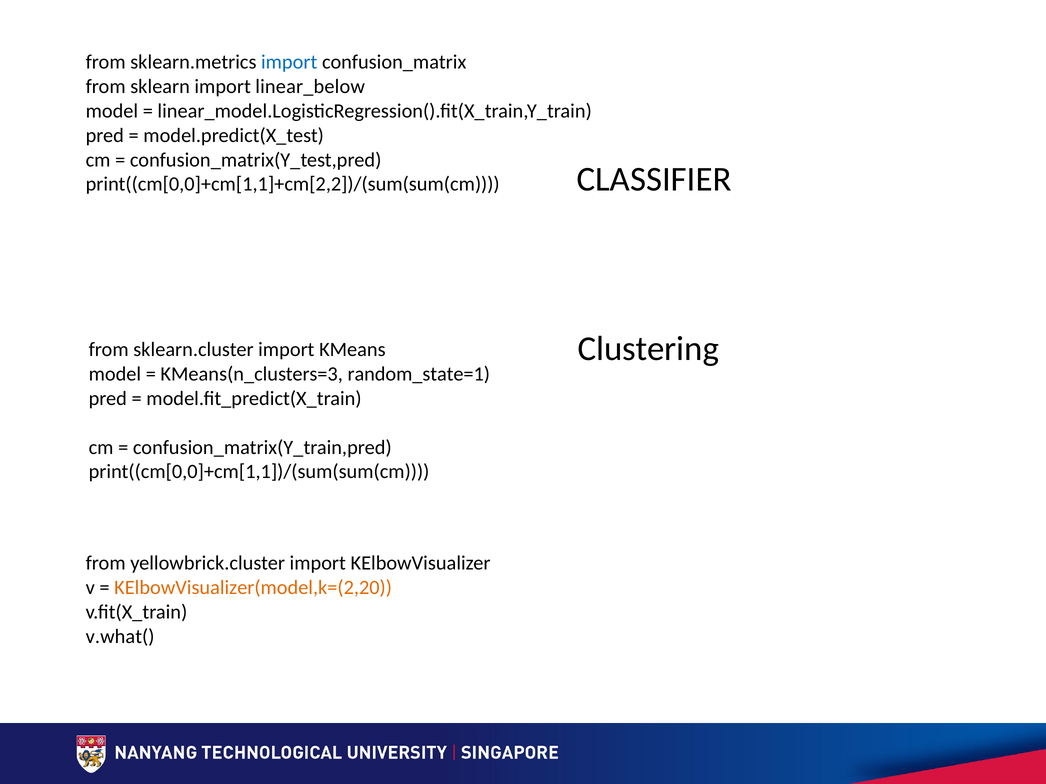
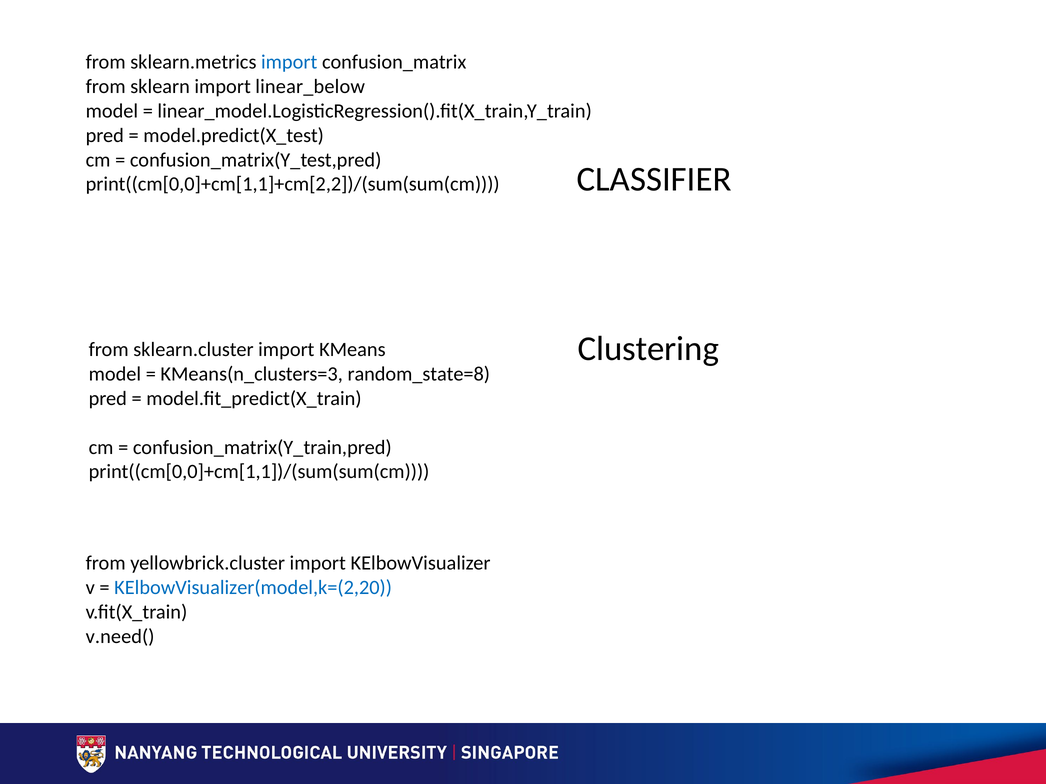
random_state=1: random_state=1 -> random_state=8
KElbowVisualizer(model,k=(2,20 colour: orange -> blue
v.what(: v.what( -> v.need(
